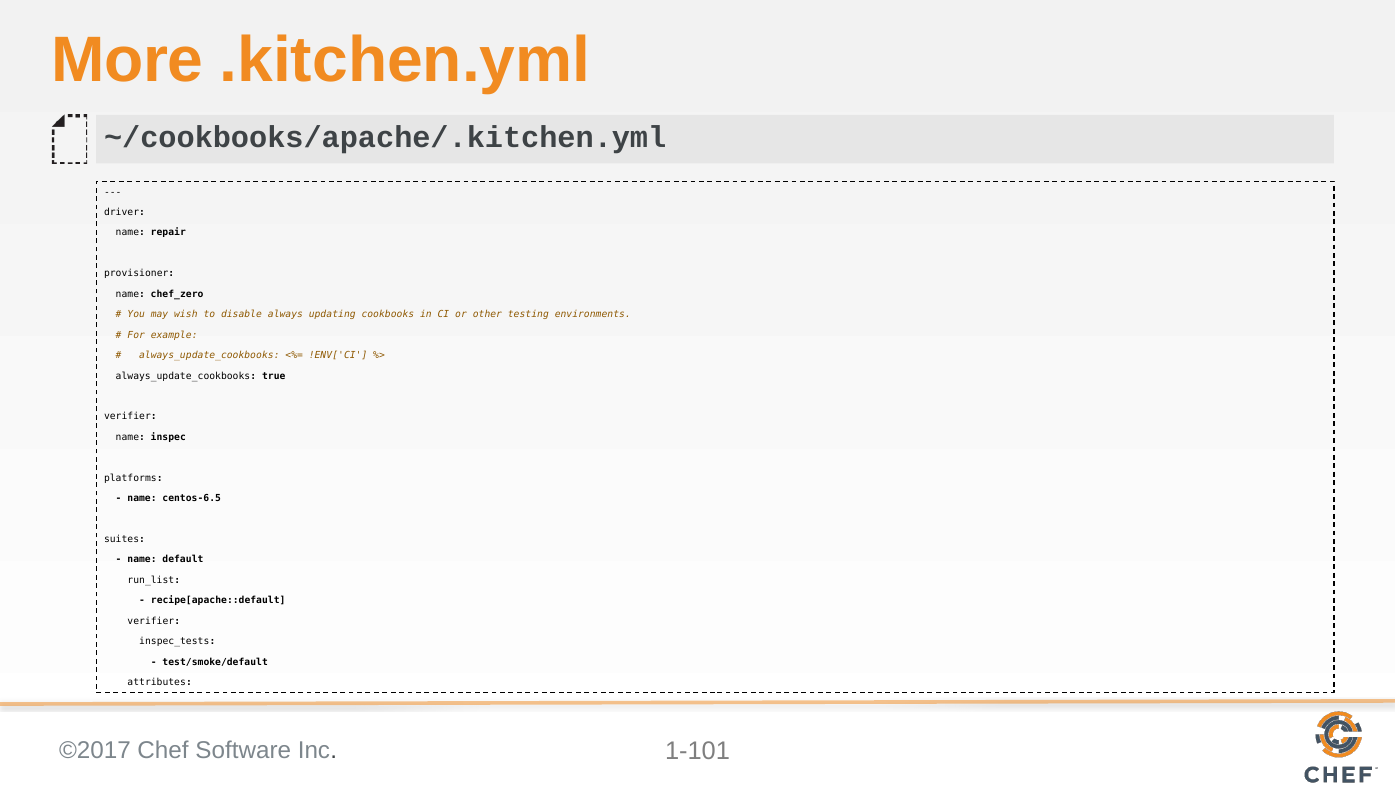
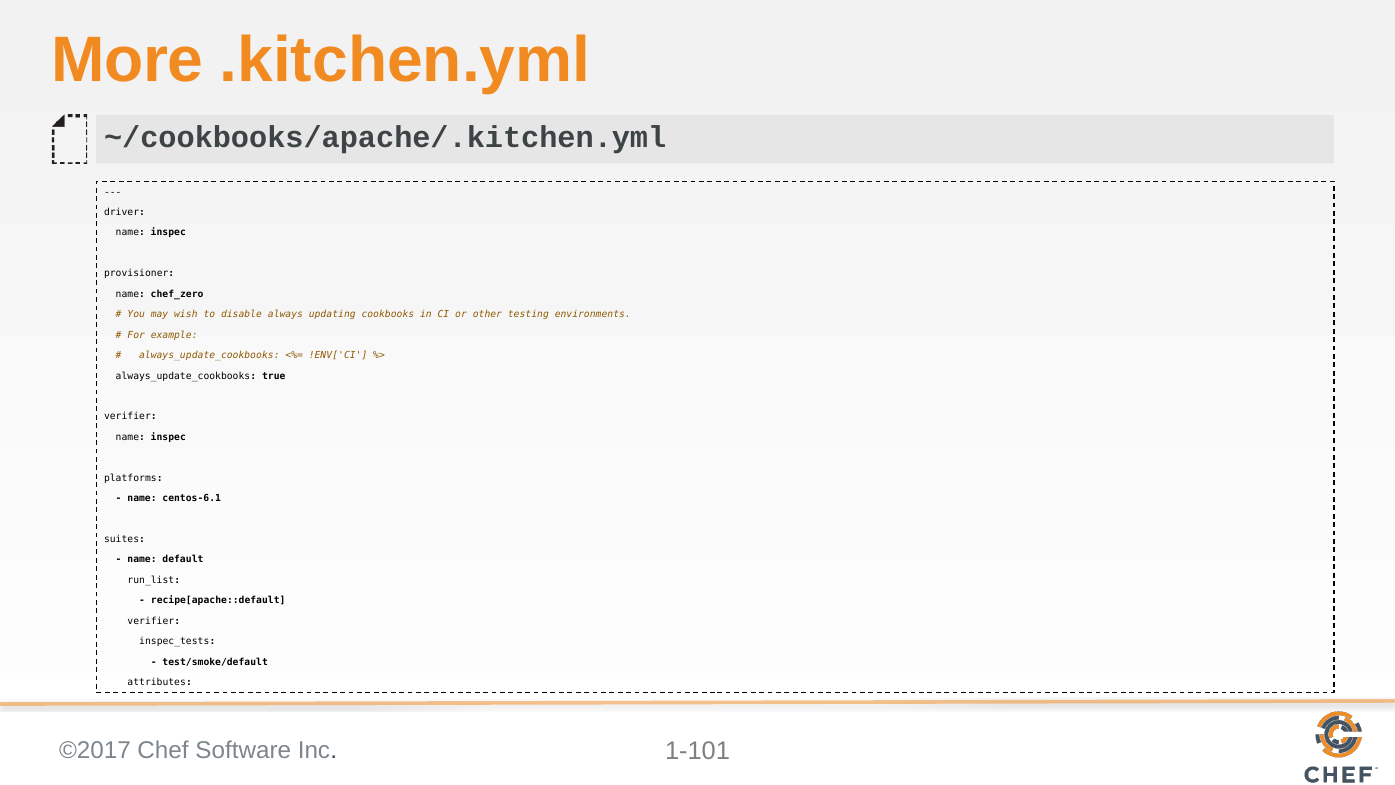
repair at (168, 233): repair -> inspec
centos-6.5: centos-6.5 -> centos-6.1
